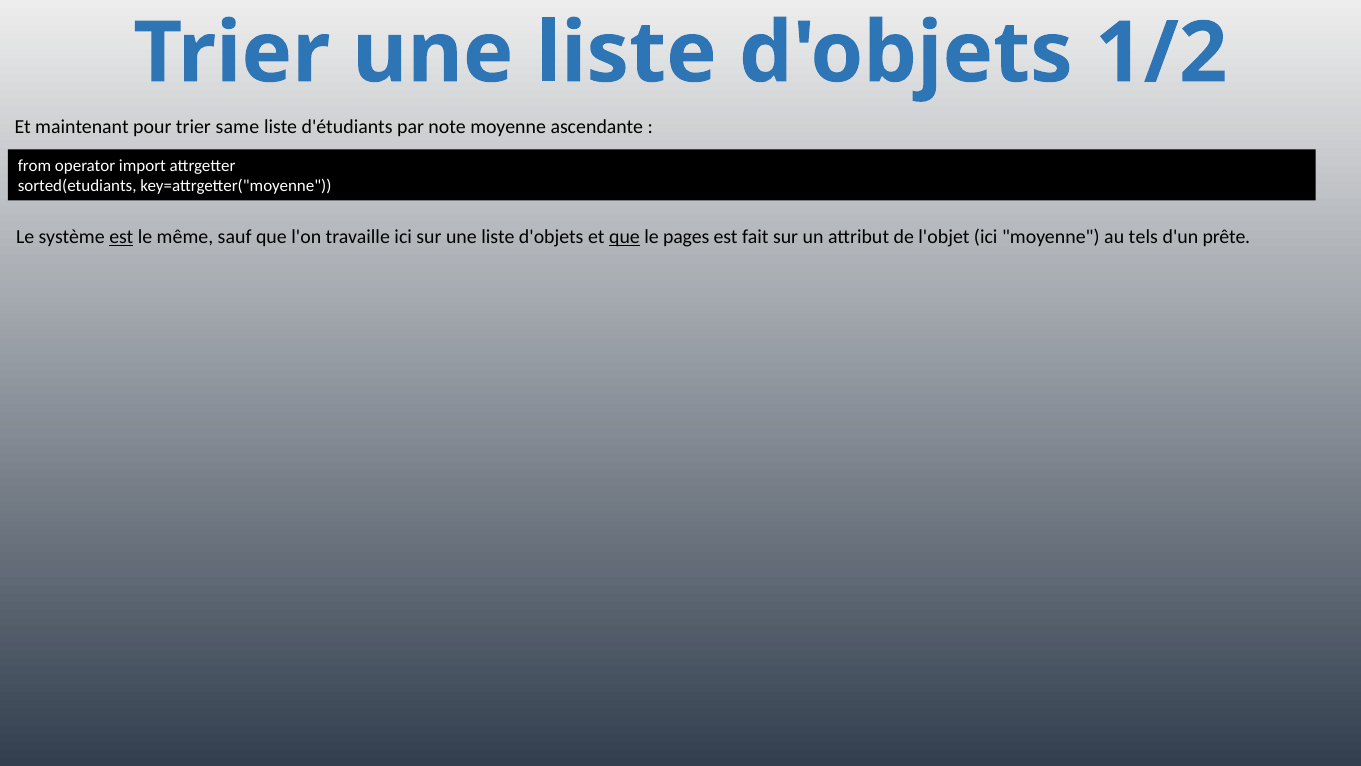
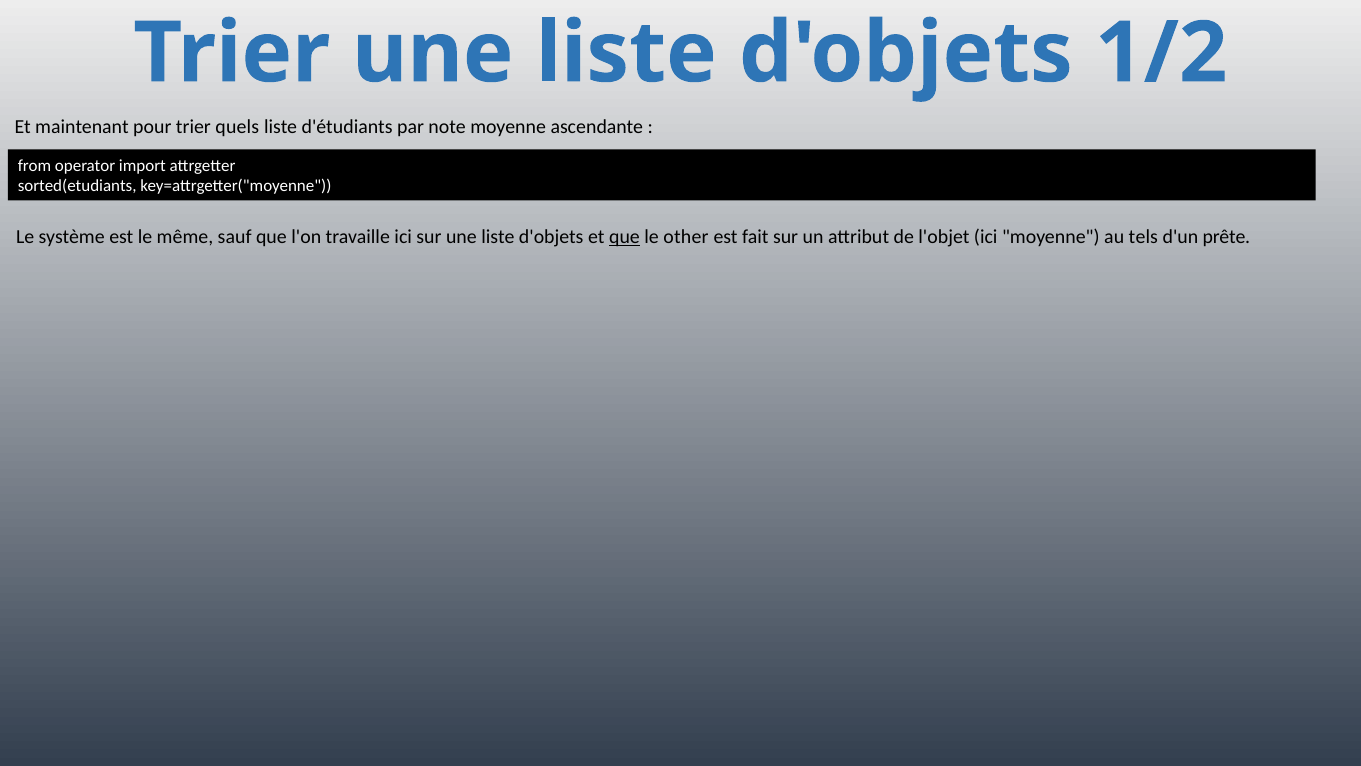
same: same -> quels
est at (121, 237) underline: present -> none
pages: pages -> other
